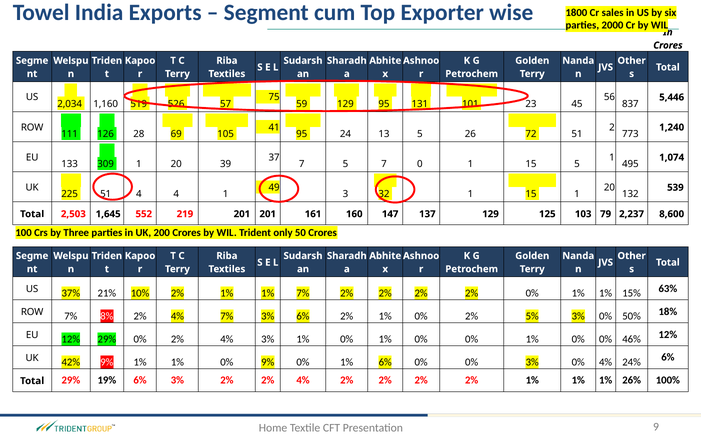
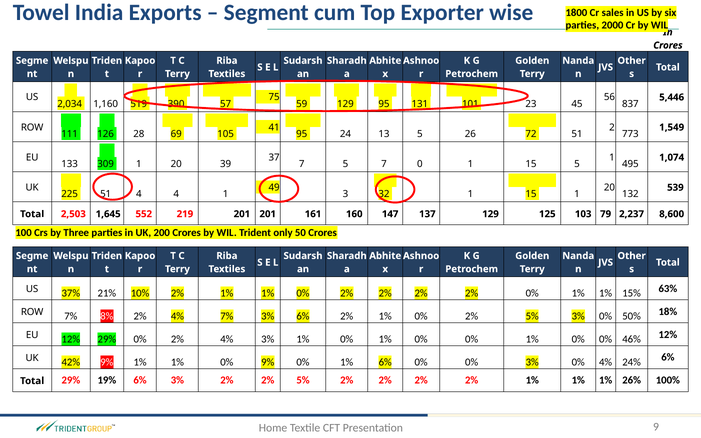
526: 526 -> 390
1,240: 1,240 -> 1,549
2% 1% 1% 7%: 7% -> 0%
2% 2% 4%: 4% -> 5%
